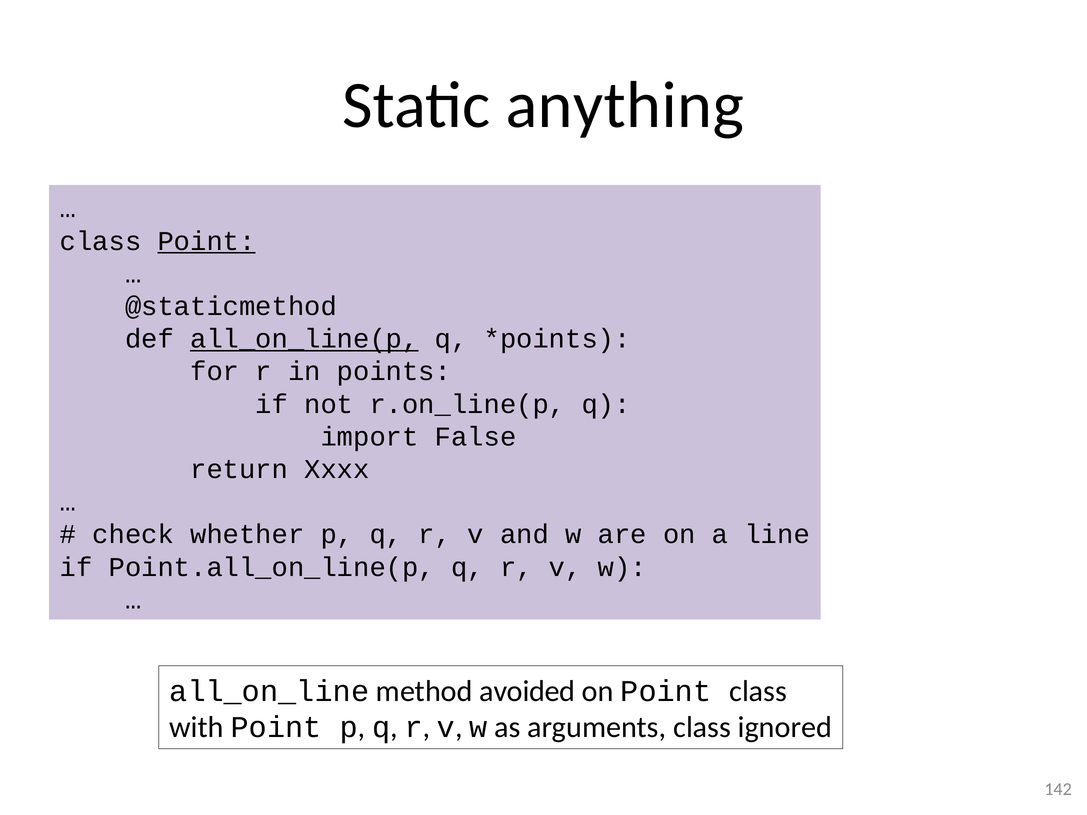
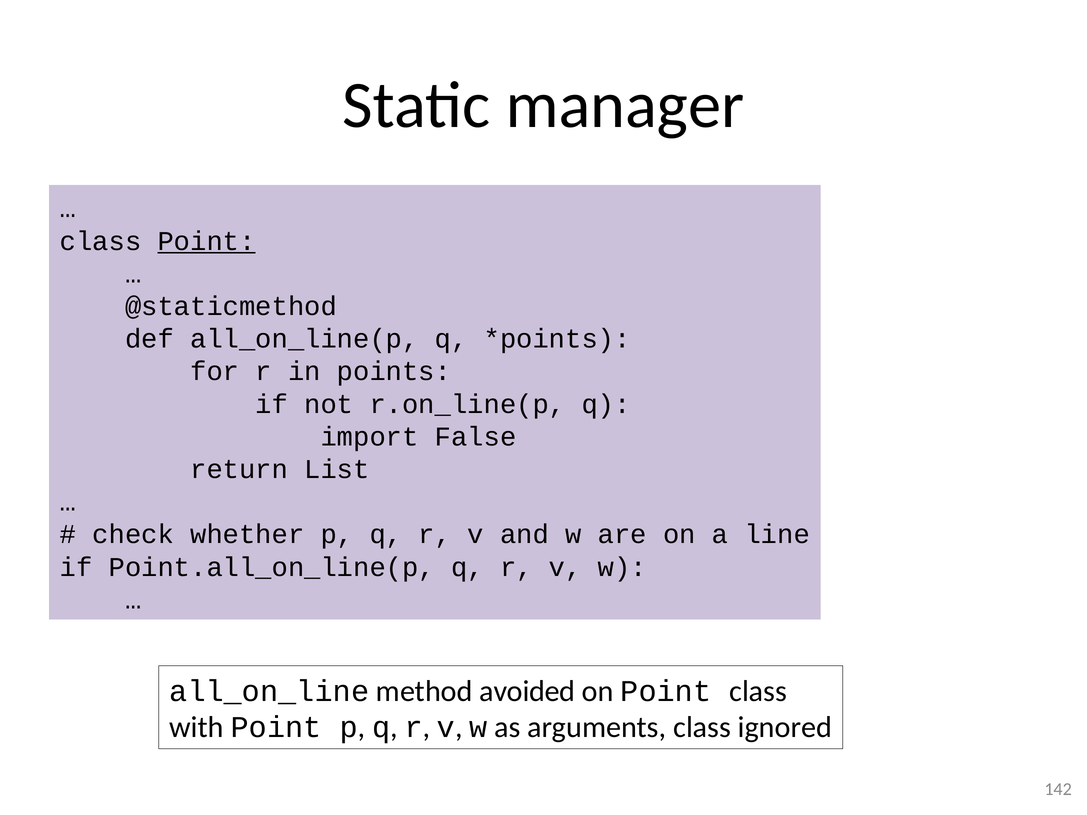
anything: anything -> manager
all_on_line(p underline: present -> none
Xxxx: Xxxx -> List
